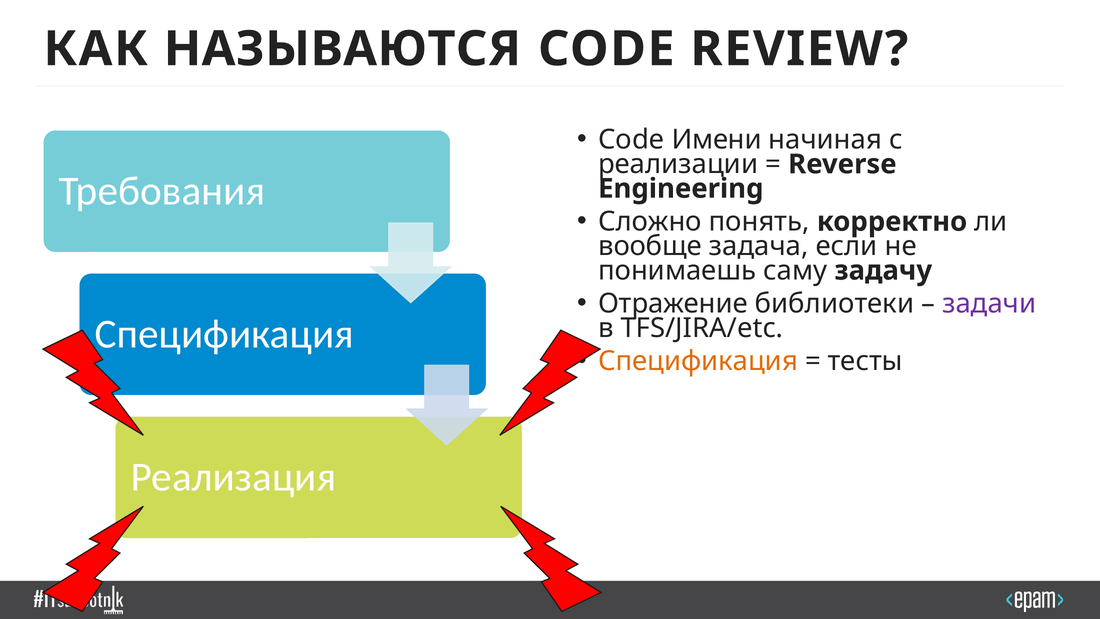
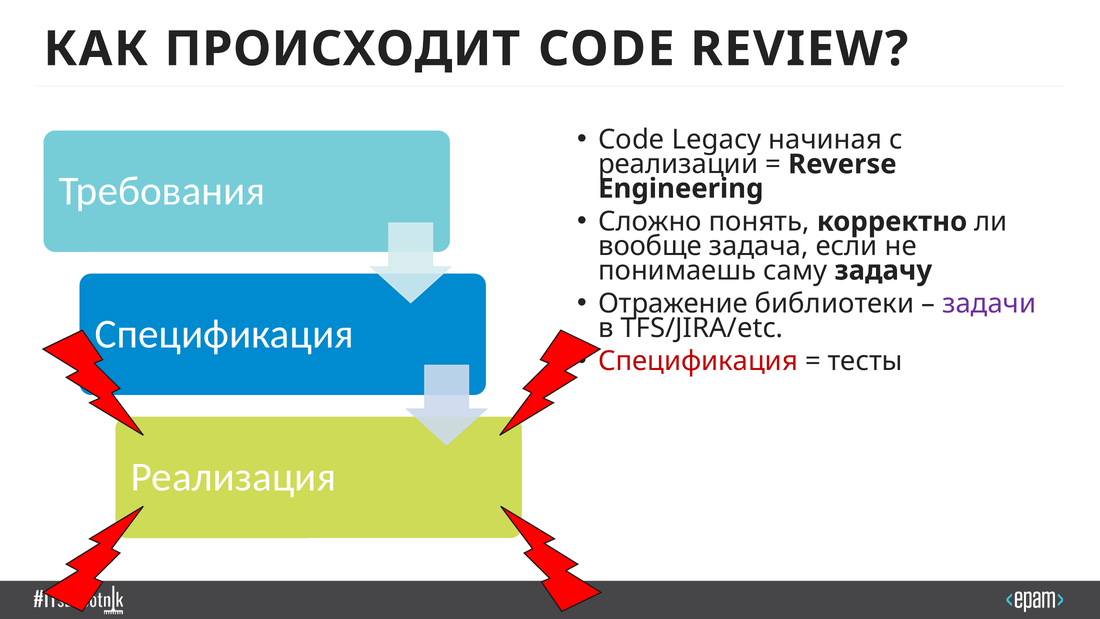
НАЗЫВАЮТСЯ: НАЗЫВАЮТСЯ -> ПРОИСХОДИТ
Имени: Имени -> Legacy
Спецификация at (698, 361) colour: orange -> red
